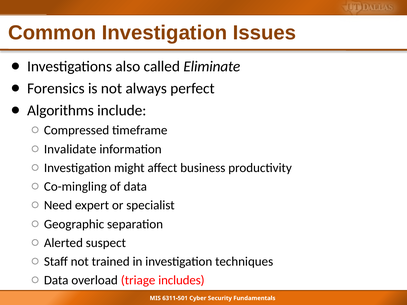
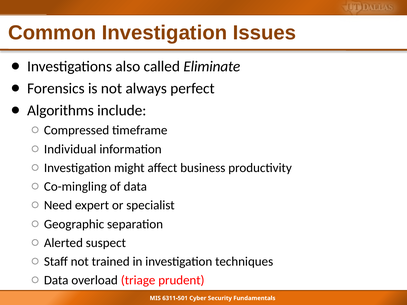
Invalidate: Invalidate -> Individual
includes: includes -> prudent
